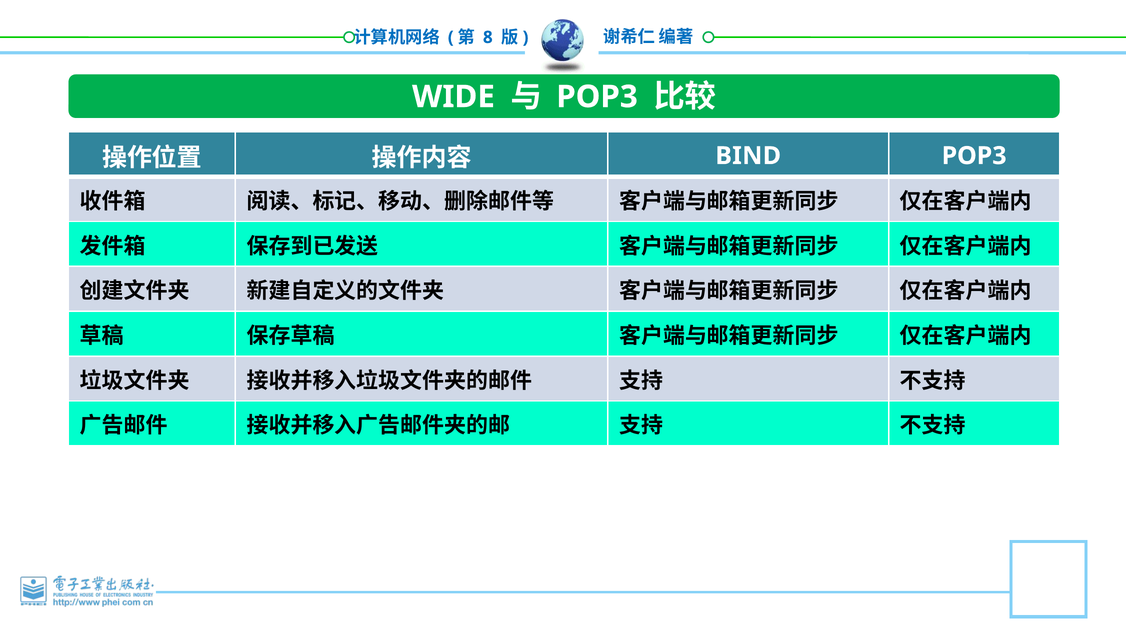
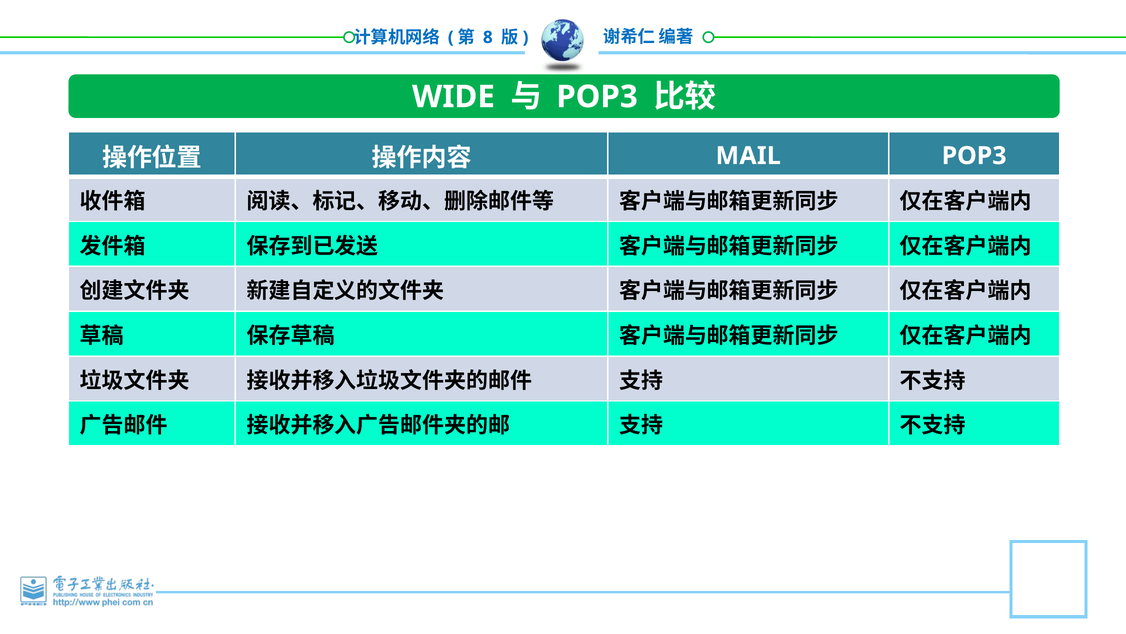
BIND: BIND -> MAIL
